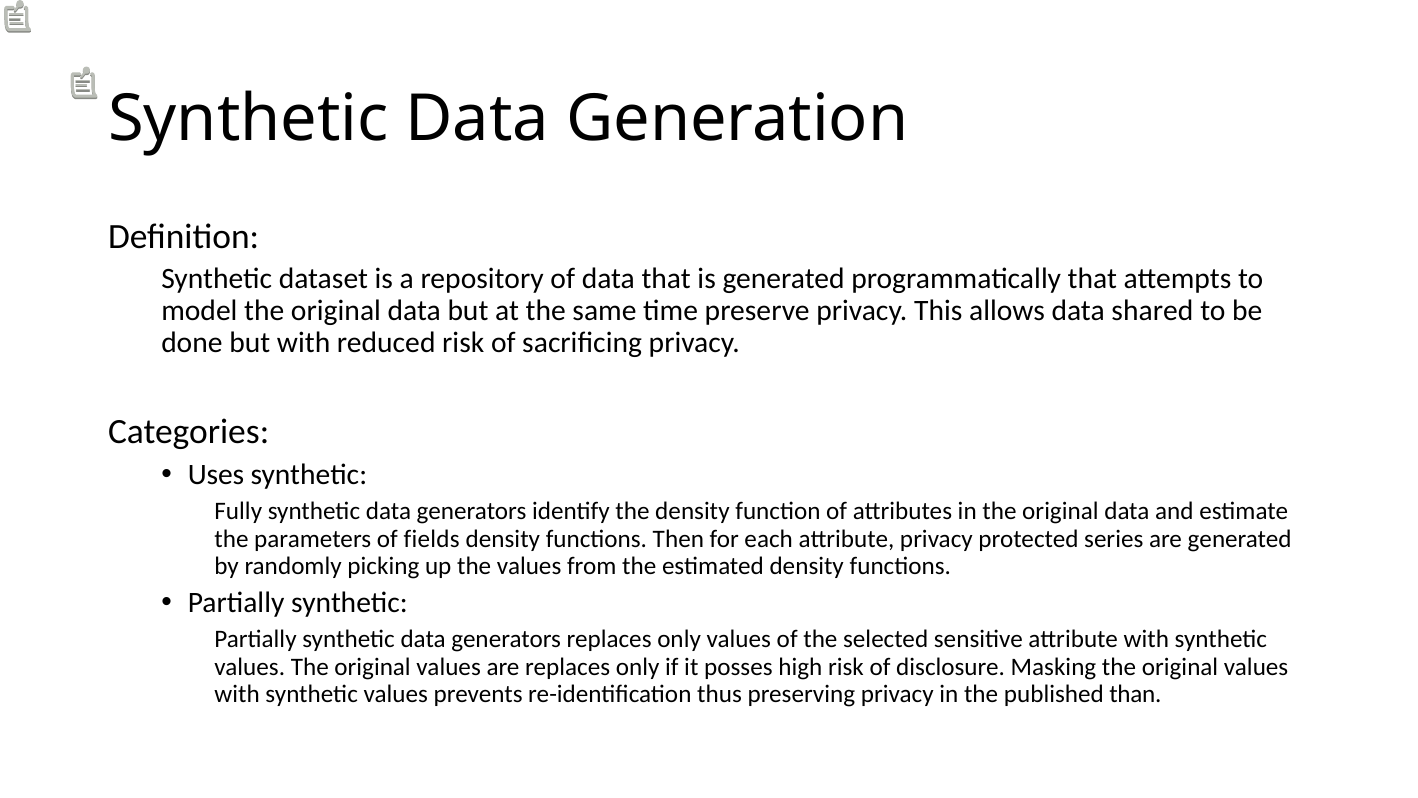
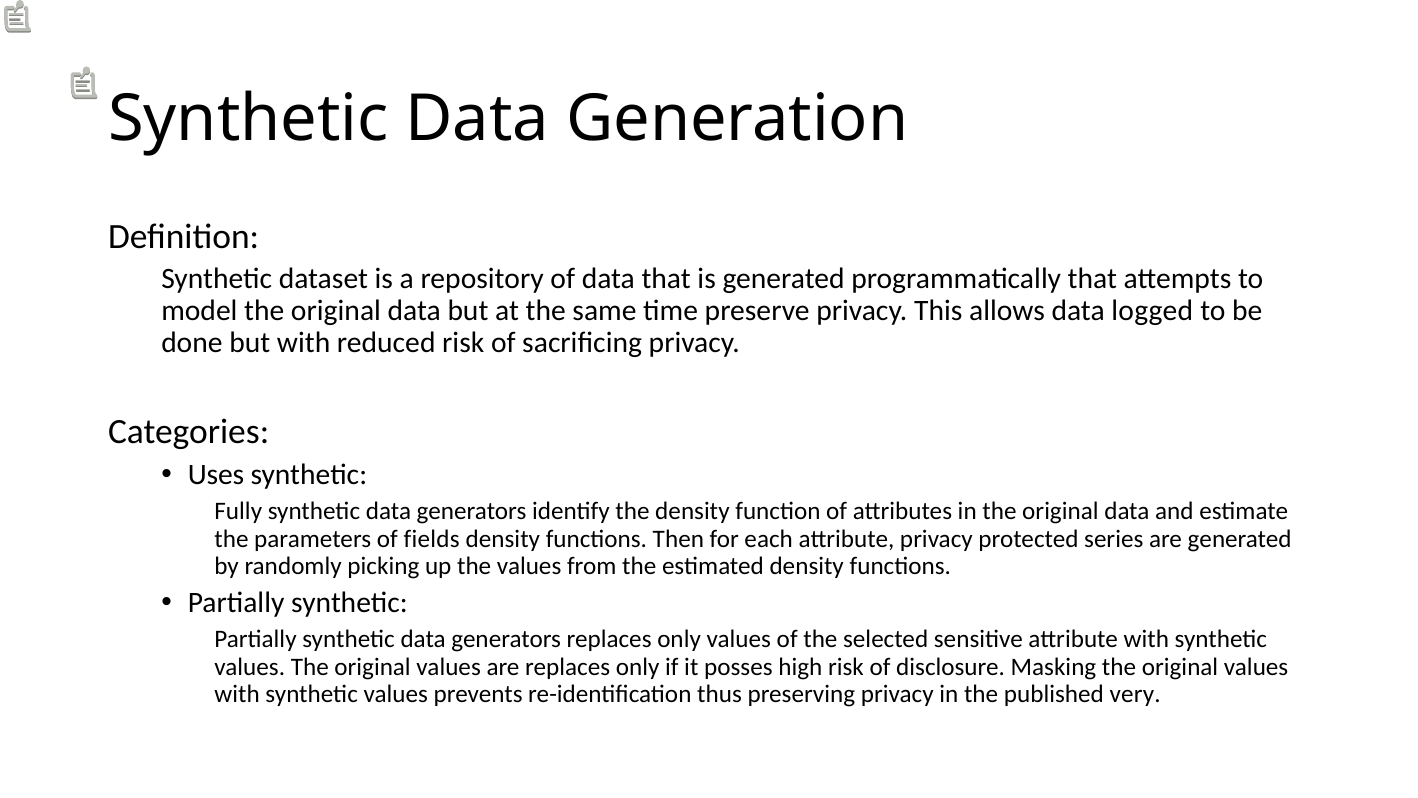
shared: shared -> logged
than: than -> very
